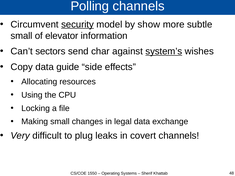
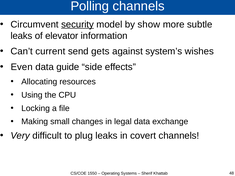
small at (21, 36): small -> leaks
sectors: sectors -> current
char: char -> gets
system’s underline: present -> none
Copy: Copy -> Even
